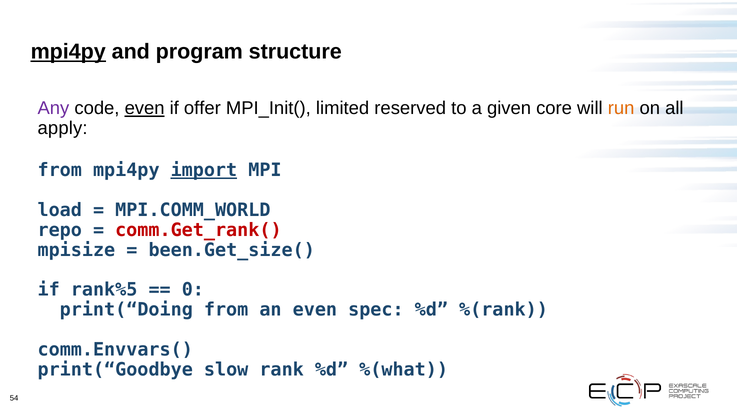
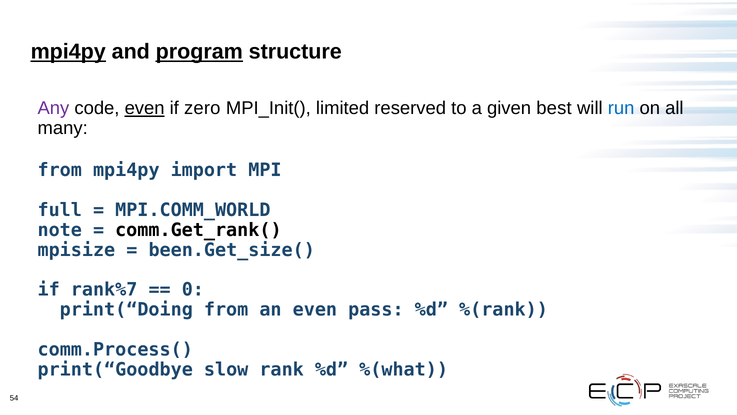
program underline: none -> present
offer: offer -> zero
core: core -> best
run colour: orange -> blue
apply: apply -> many
import underline: present -> none
load: load -> full
repo: repo -> note
comm.Get_rank( colour: red -> black
rank%5: rank%5 -> rank%7
spec: spec -> pass
comm.Envvars(: comm.Envvars( -> comm.Process(
